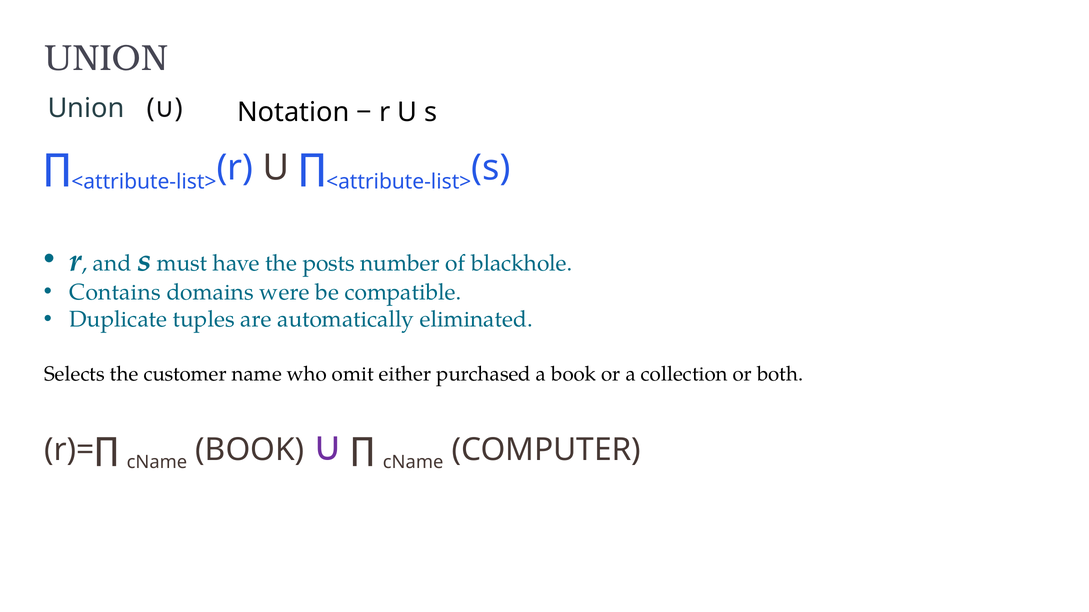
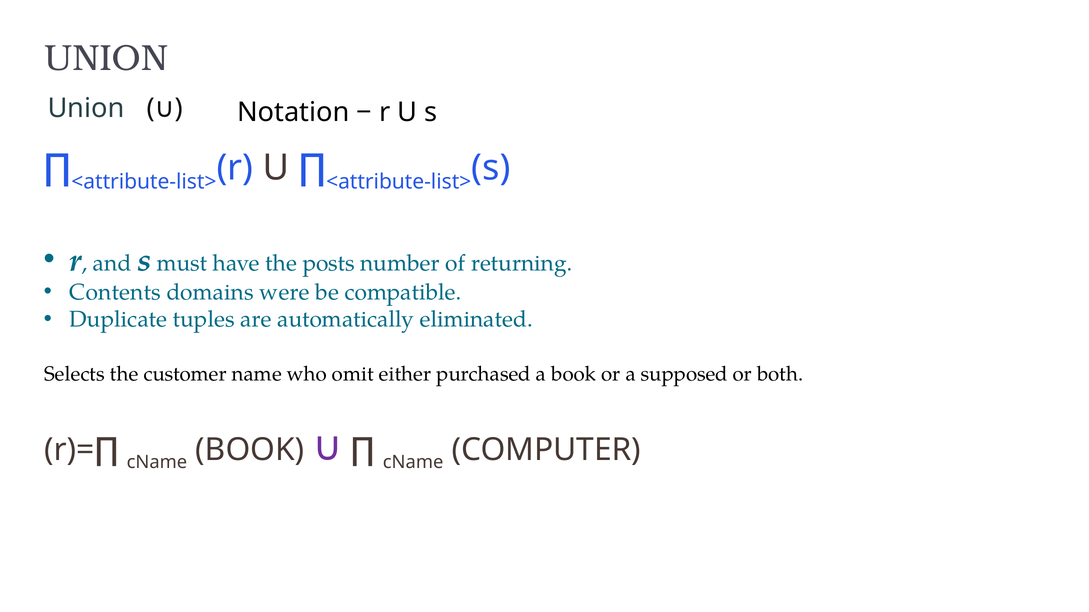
blackhole: blackhole -> returning
Contains: Contains -> Contents
collection: collection -> supposed
